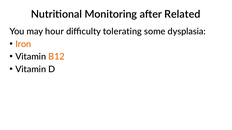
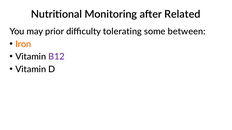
hour: hour -> prior
dysplasia: dysplasia -> between
B12 colour: orange -> purple
